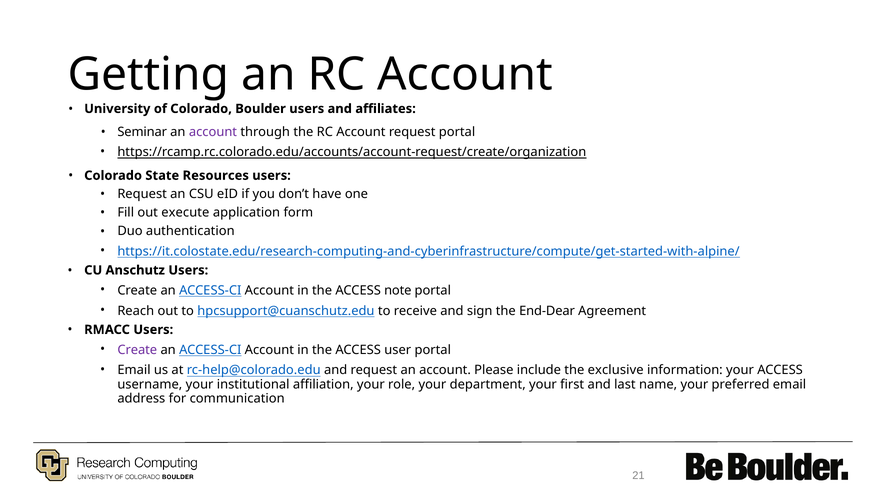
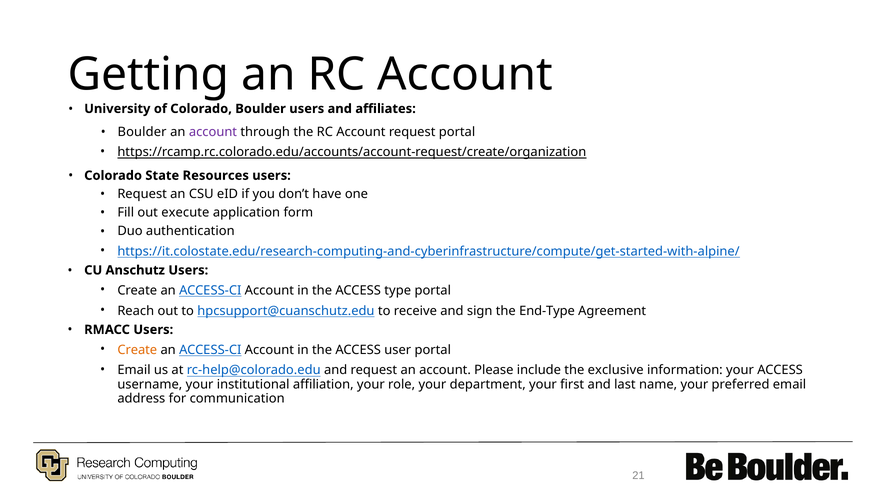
Seminar at (142, 132): Seminar -> Boulder
note: note -> type
End-Dear: End-Dear -> End-Type
Create at (137, 350) colour: purple -> orange
